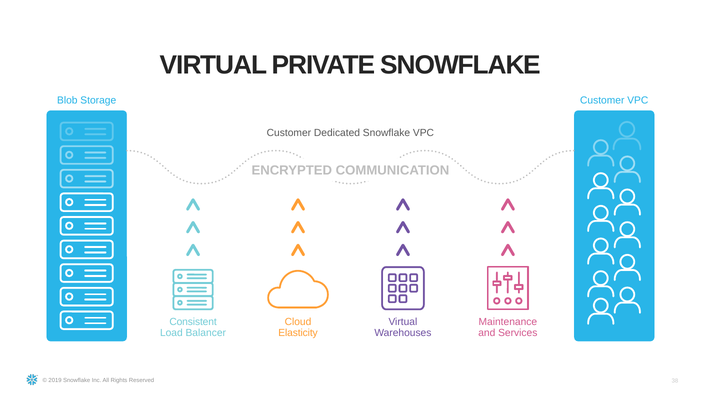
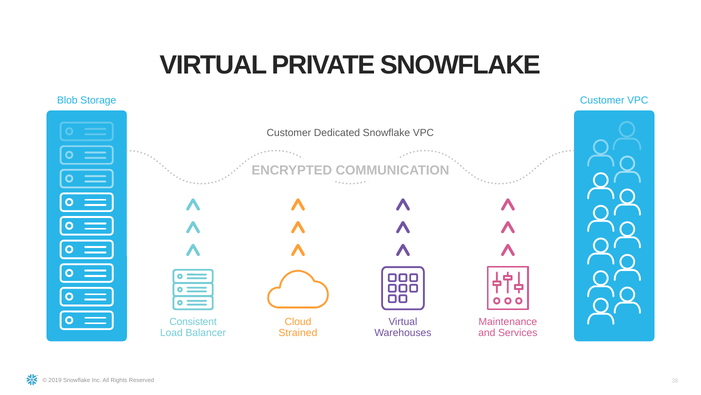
Elasticity: Elasticity -> Strained
